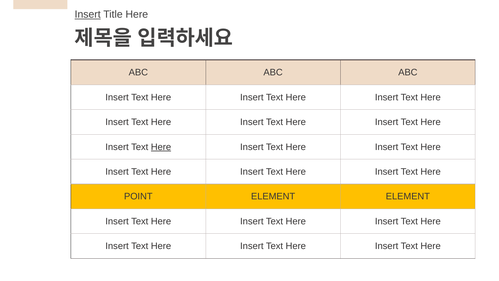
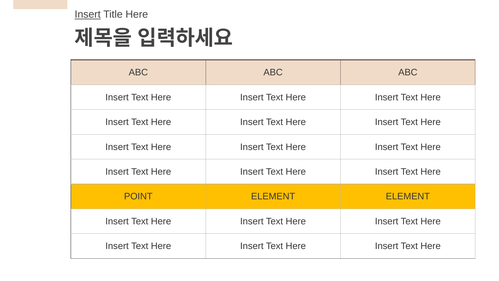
Here at (161, 147) underline: present -> none
